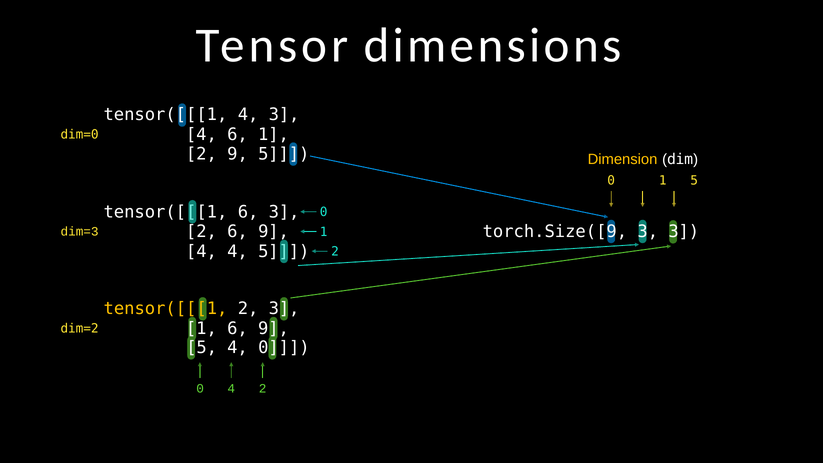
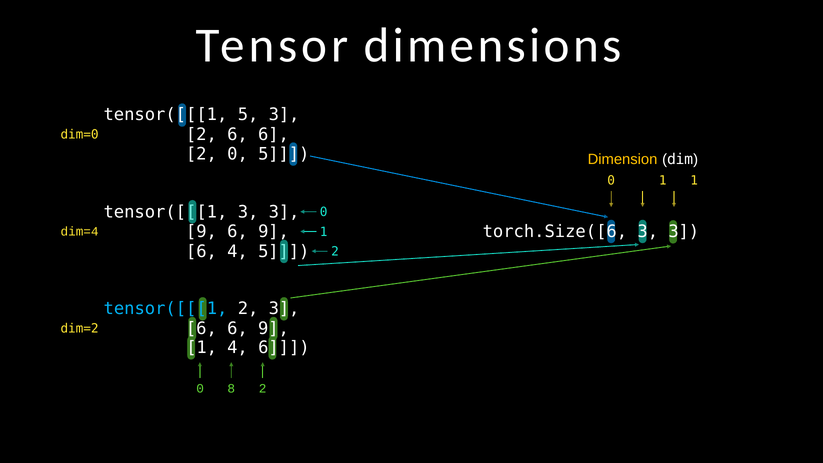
tensor([[[1 4: 4 -> 5
4 at (201, 135): 4 -> 2
1 at (274, 135): 1 -> 6
2 9: 9 -> 0
1 5: 5 -> 1
tensor([[[1 6: 6 -> 3
2 at (201, 232): 2 -> 9
torch.Size([9: torch.Size([9 -> torch.Size([6
dim=3: dim=3 -> dim=4
4 at (201, 251): 4 -> 6
tensor([[[1 at (165, 309) colour: yellow -> light blue
1 at (201, 329): 1 -> 6
5 at (202, 348): 5 -> 1
4 0: 0 -> 6
0 4: 4 -> 8
